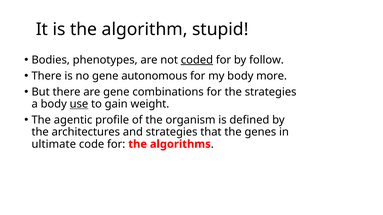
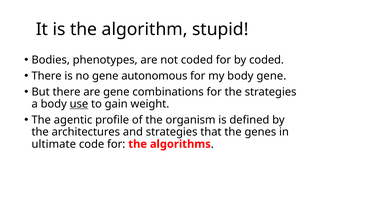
coded at (197, 60) underline: present -> none
by follow: follow -> coded
body more: more -> gene
